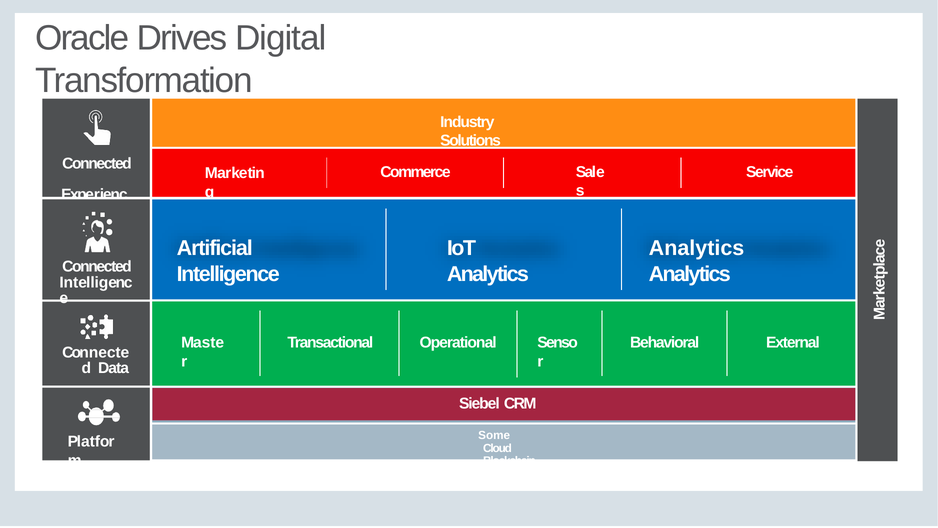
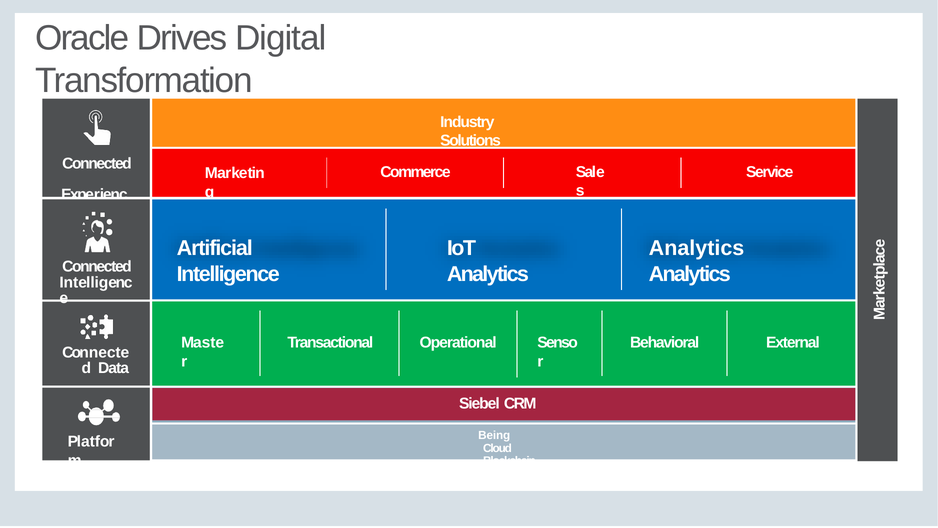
Some: Some -> Being
